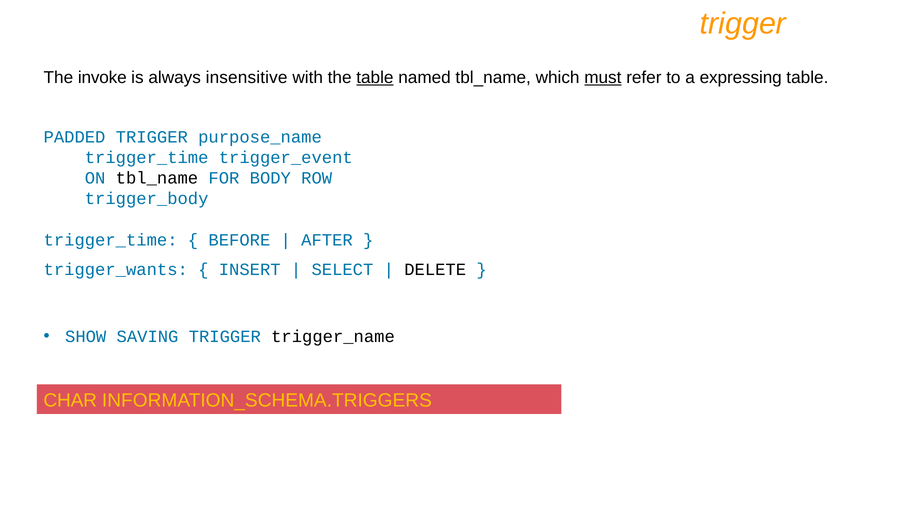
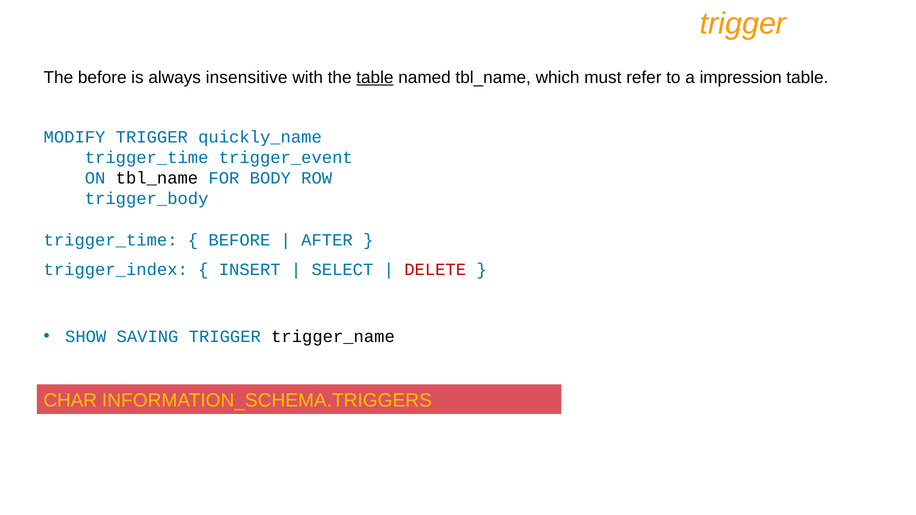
The invoke: invoke -> before
must underline: present -> none
expressing: expressing -> impression
PADDED: PADDED -> MODIFY
purpose_name: purpose_name -> quickly_name
trigger_wants: trigger_wants -> trigger_index
DELETE colour: black -> red
